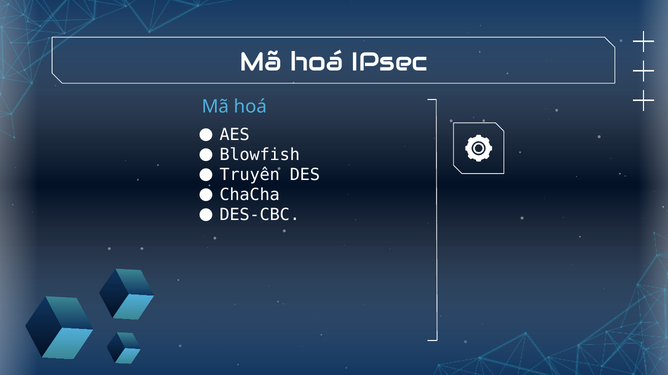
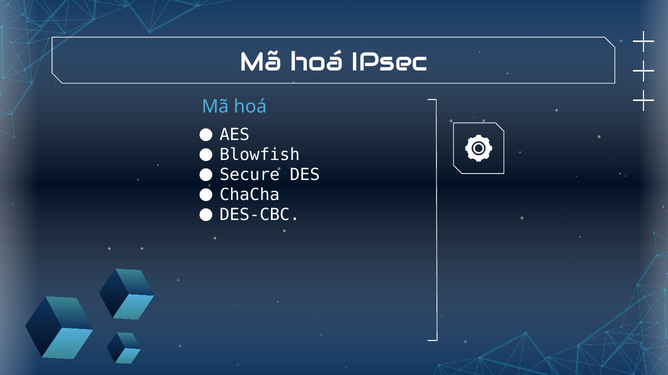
Truyến: Truyến -> Secure
